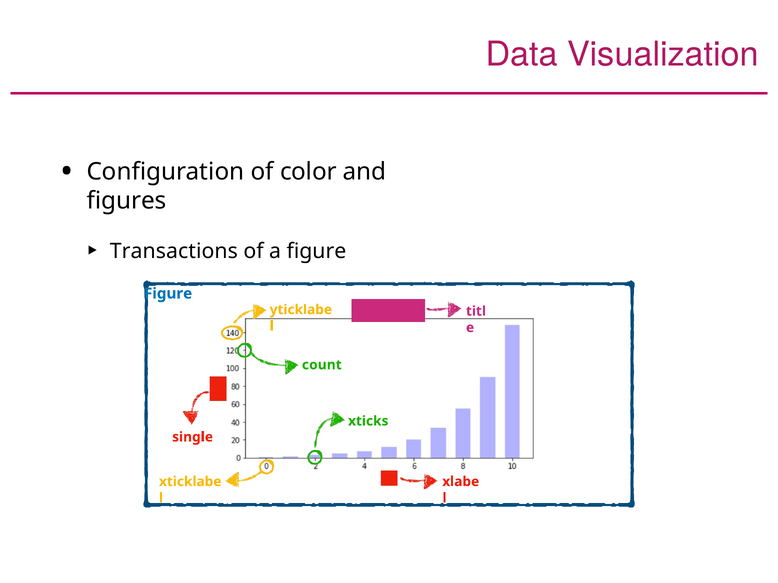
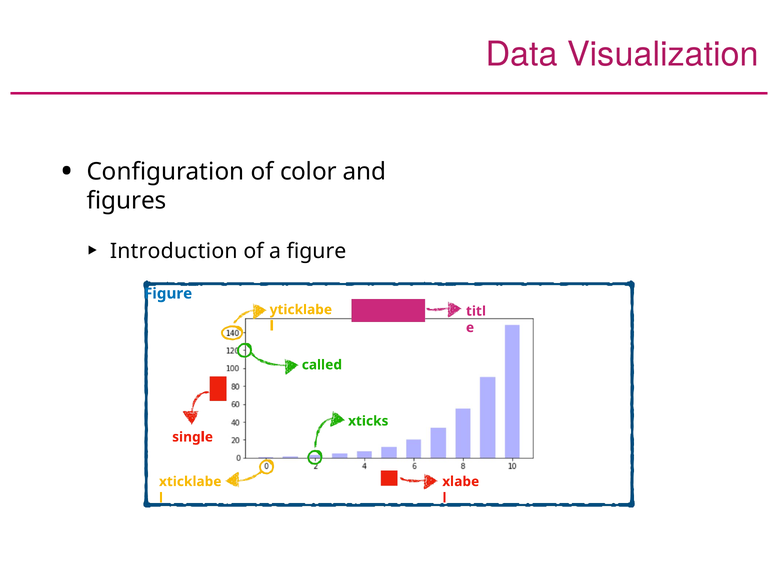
Transactions: Transactions -> Introduction
count: count -> called
